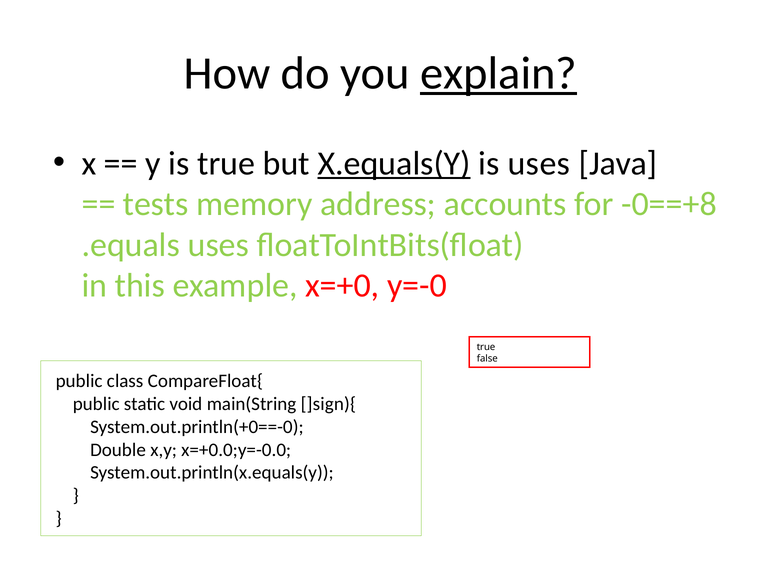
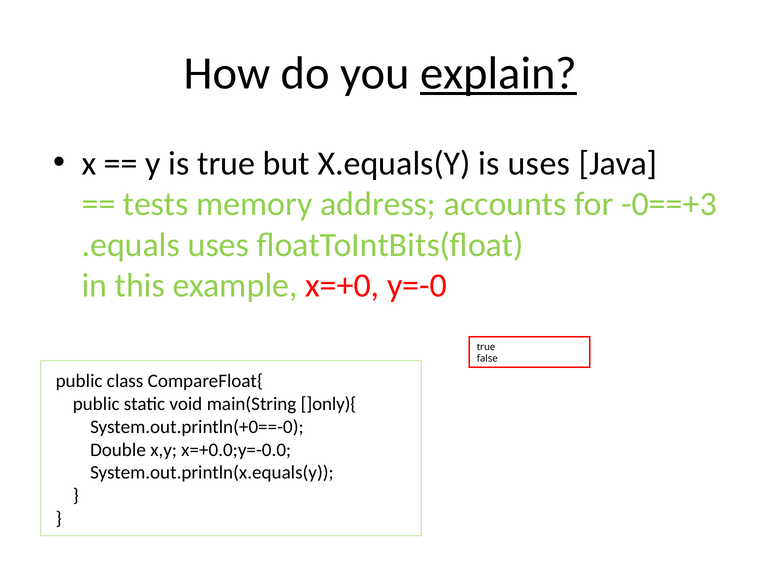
X.equals(Y underline: present -> none
-0==+8: -0==+8 -> -0==+3
]sign){: ]sign){ -> ]only){
